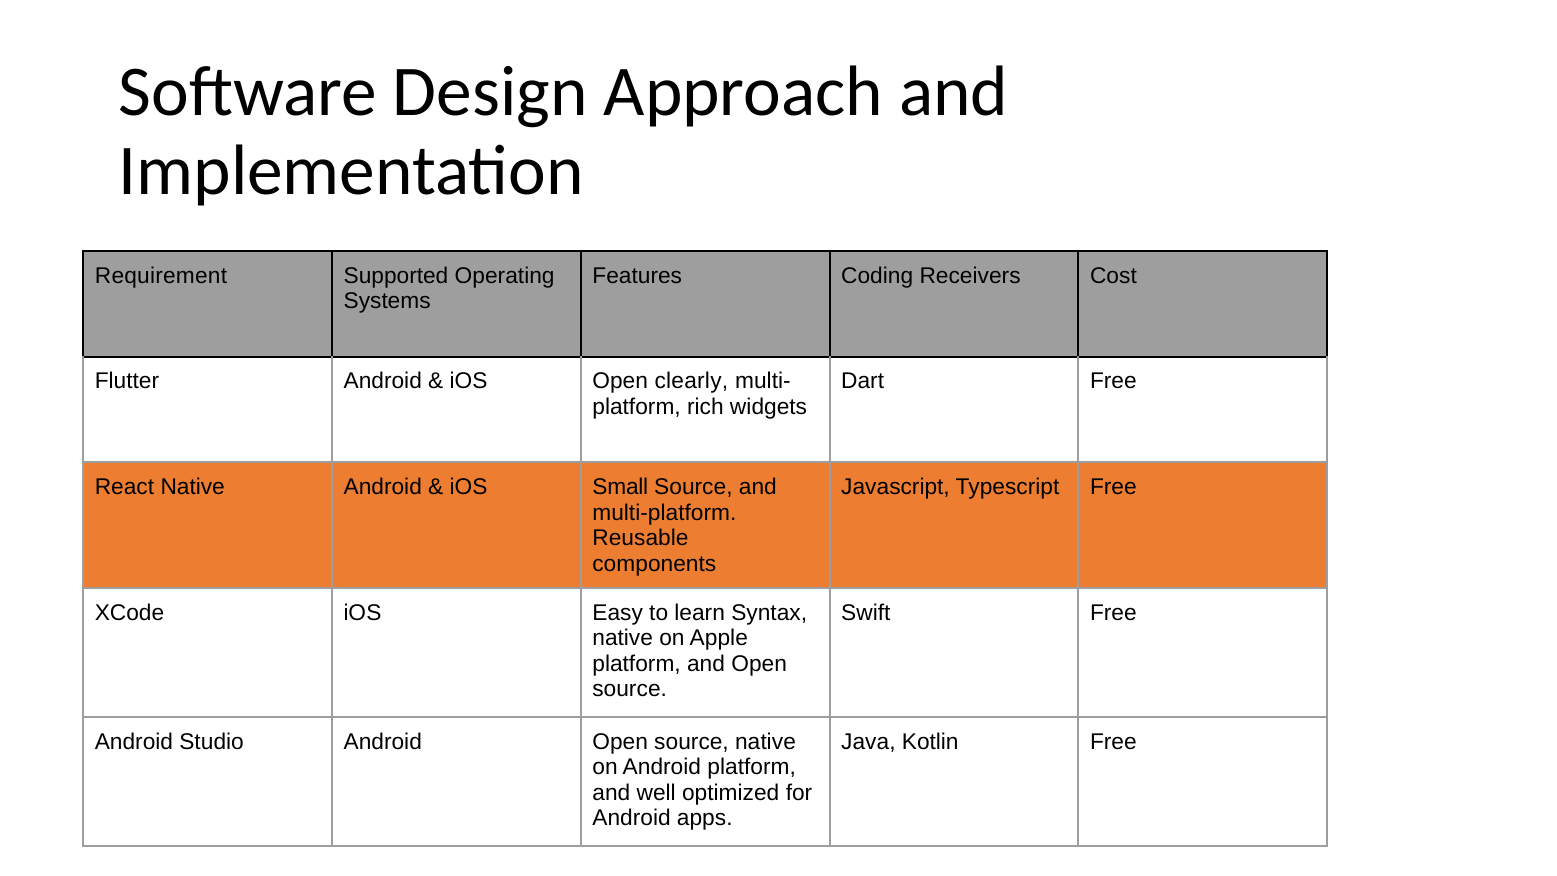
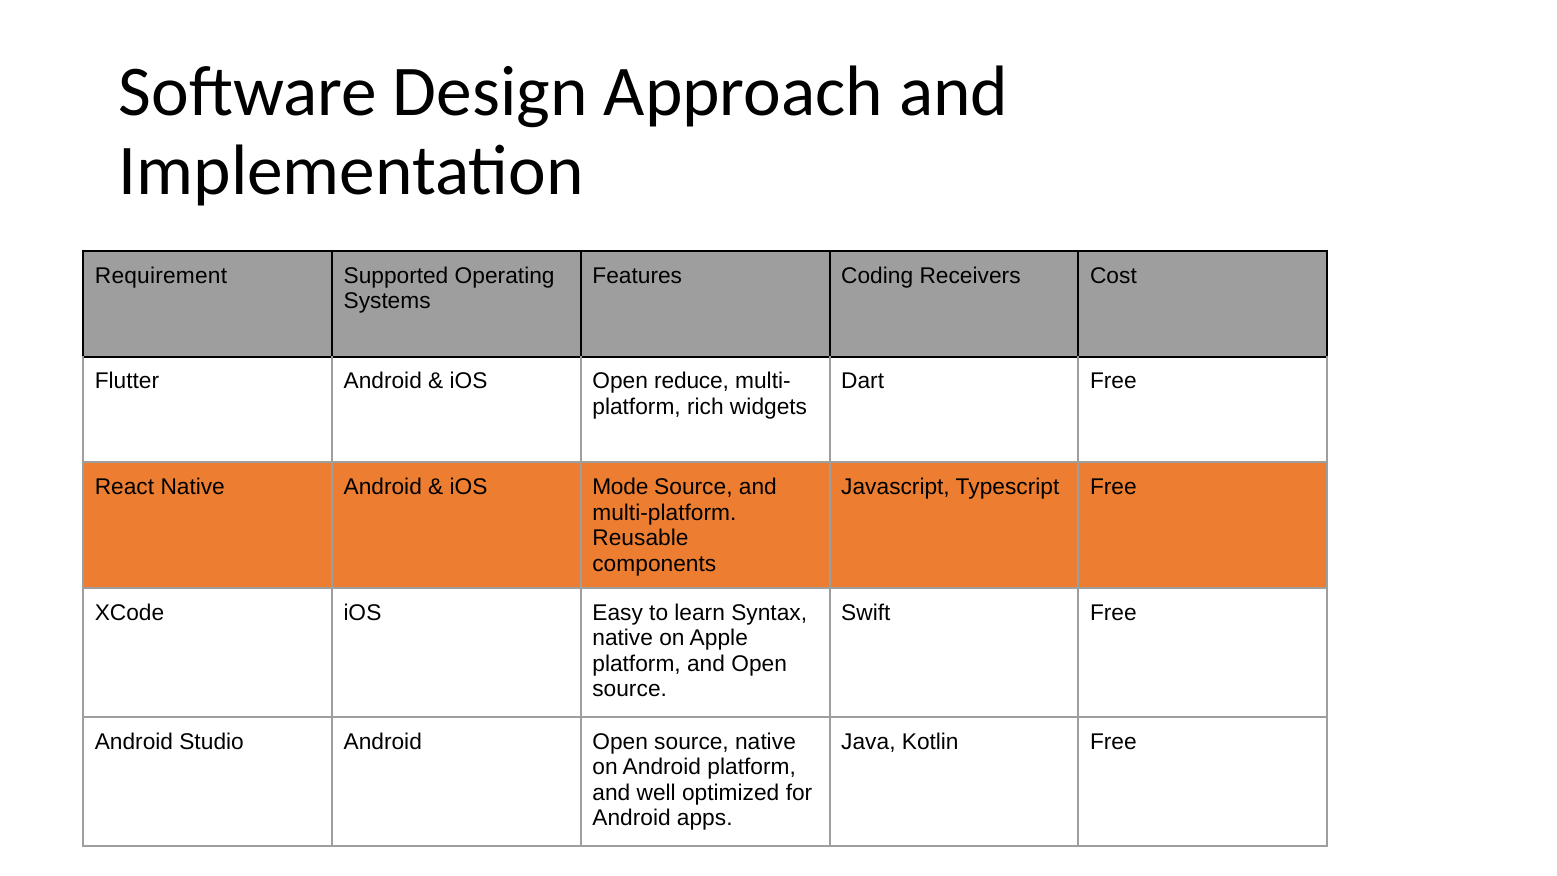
clearly: clearly -> reduce
Small: Small -> Mode
